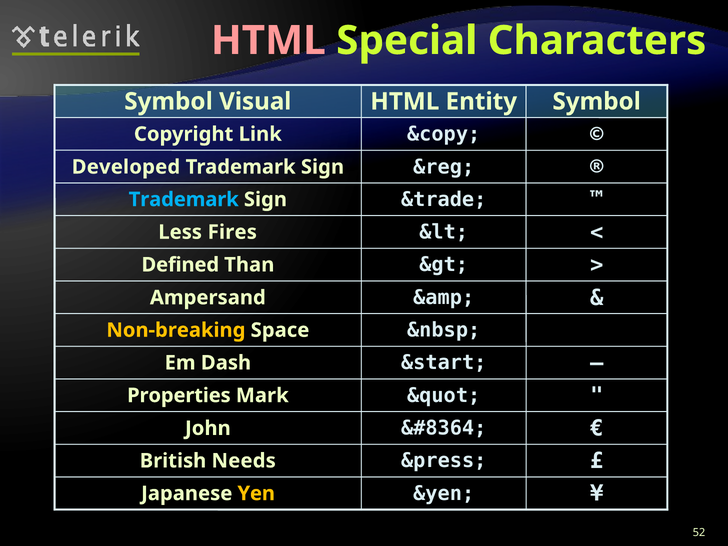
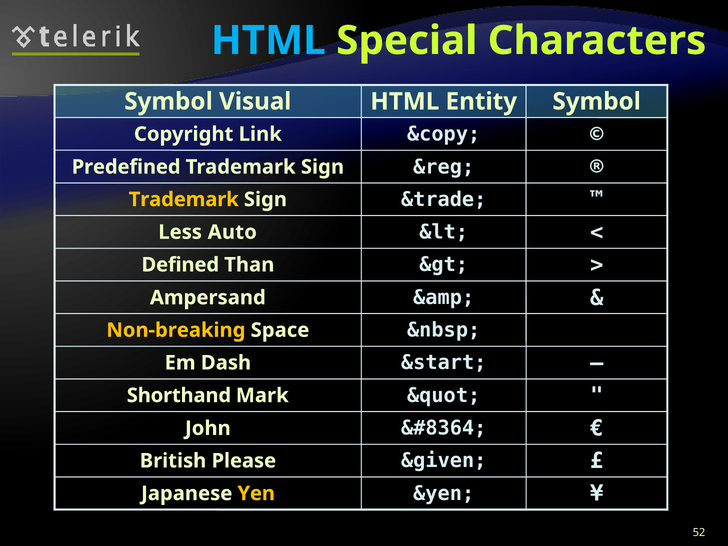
HTML at (268, 41) colour: pink -> light blue
Developed: Developed -> Predefined
Trademark at (184, 199) colour: light blue -> yellow
Fires: Fires -> Auto
Properties: Properties -> Shorthand
&press: &press -> &given
Needs: Needs -> Please
